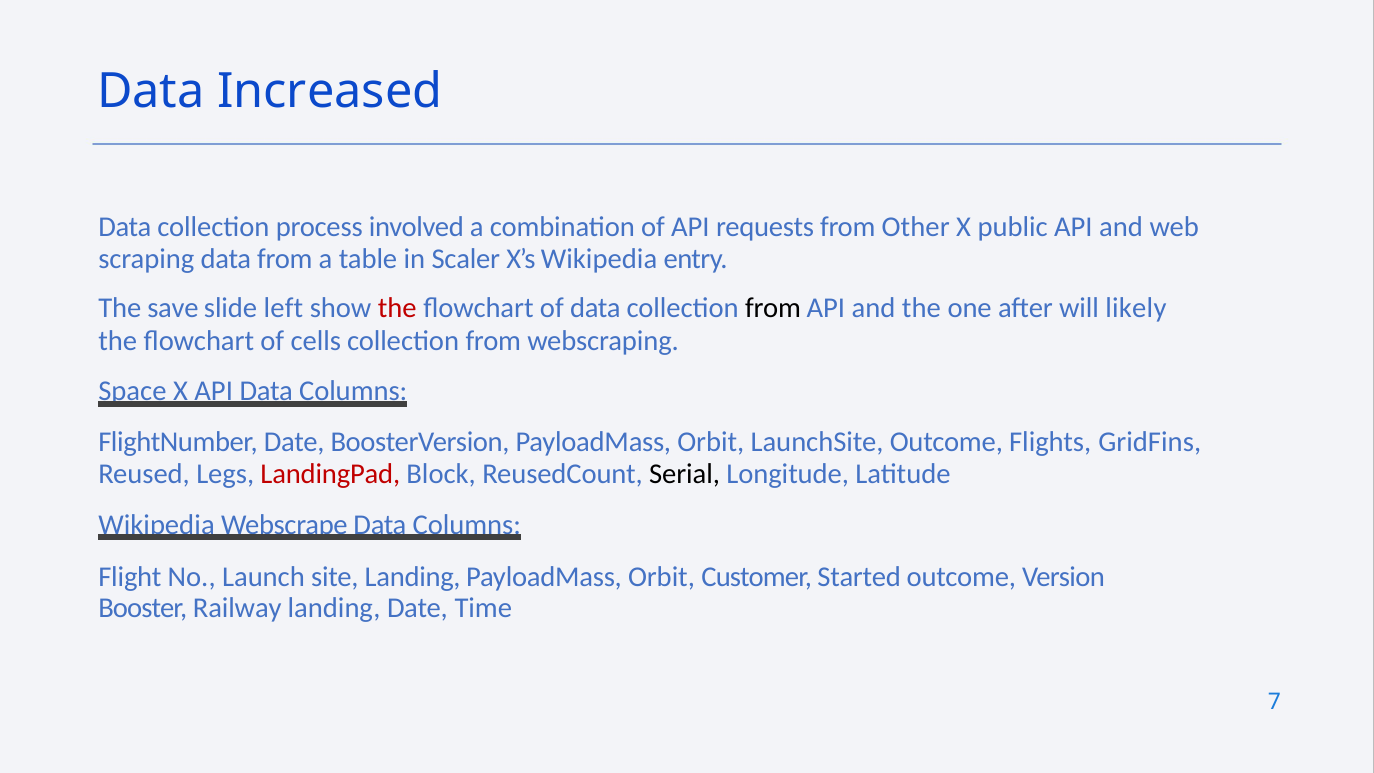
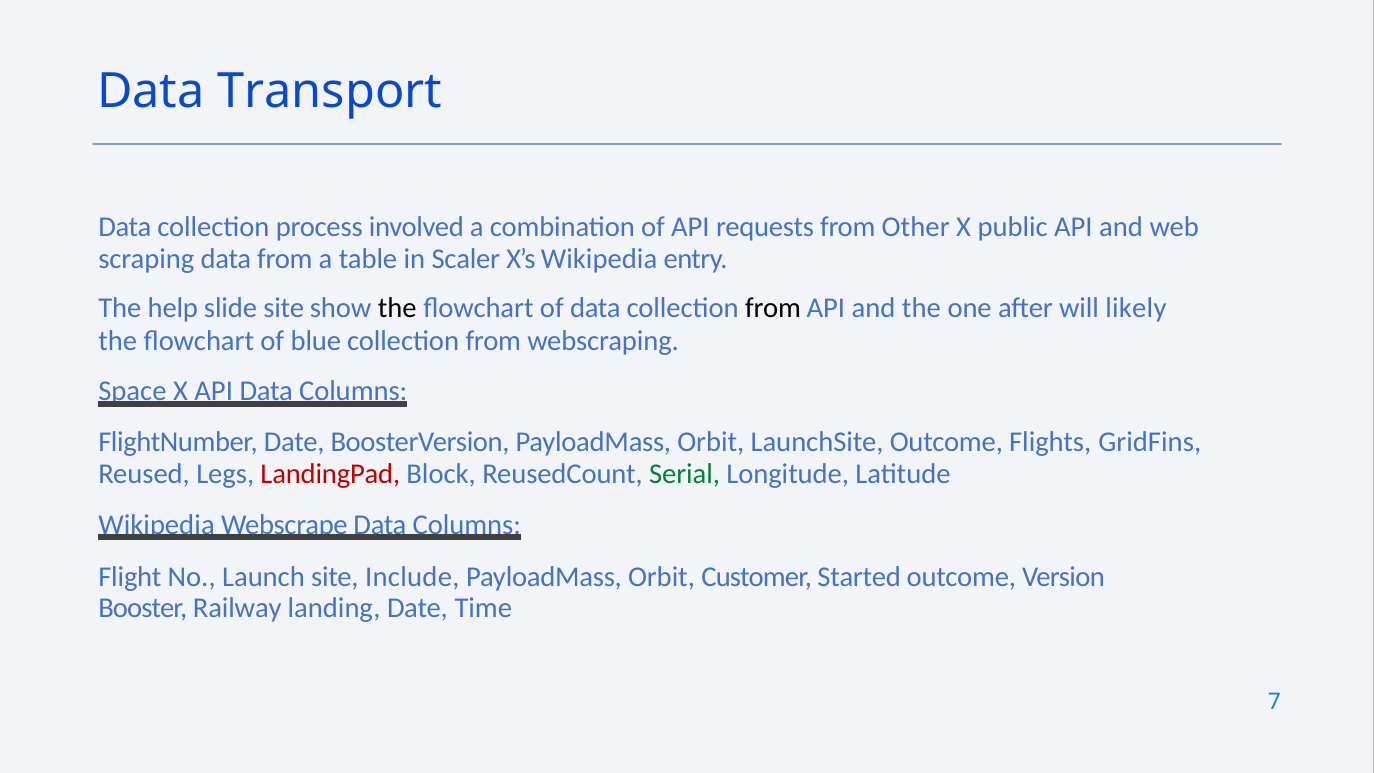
Increased: Increased -> Transport
save: save -> help
slide left: left -> site
the at (397, 308) colour: red -> black
cells: cells -> blue
Serial colour: black -> green
site Landing: Landing -> Include
